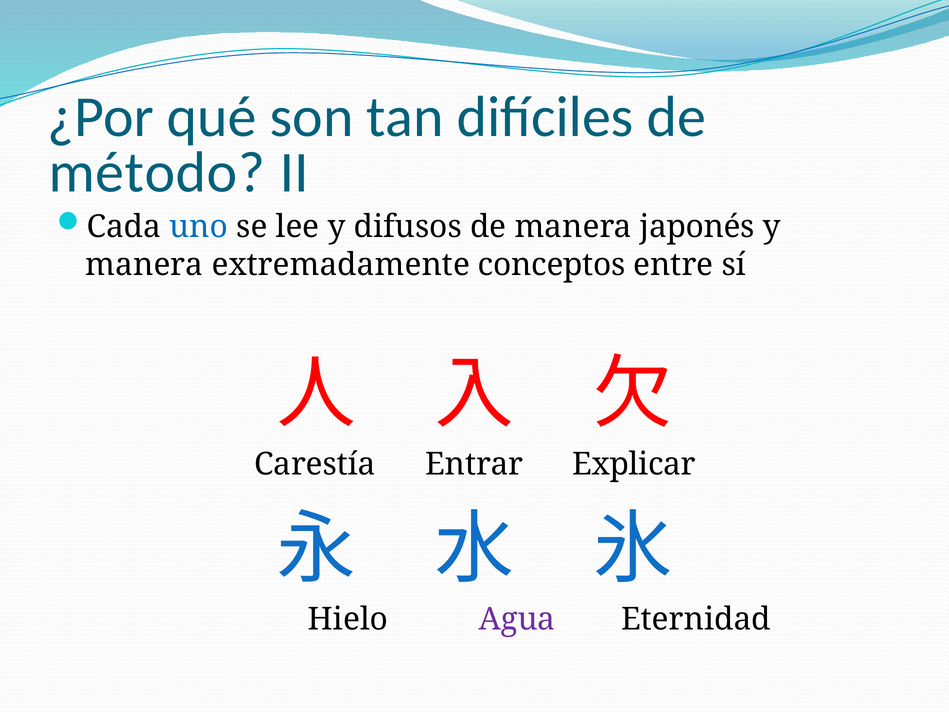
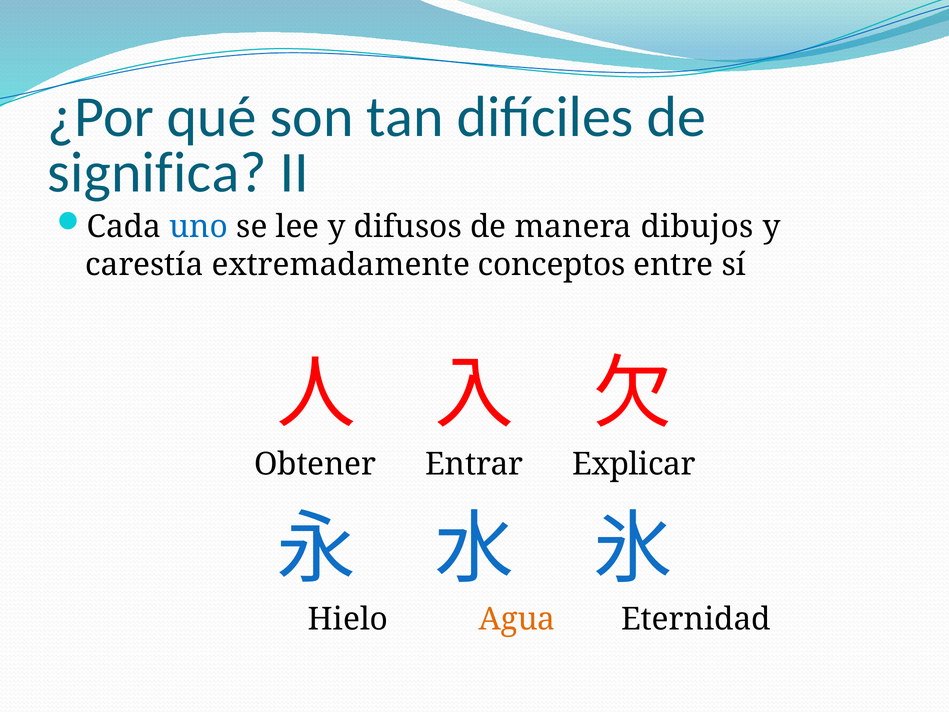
método: método -> significa
japonés: japonés -> dibujos
manera at (144, 265): manera -> carestía
Carestía: Carestía -> Obtener
Agua colour: purple -> orange
